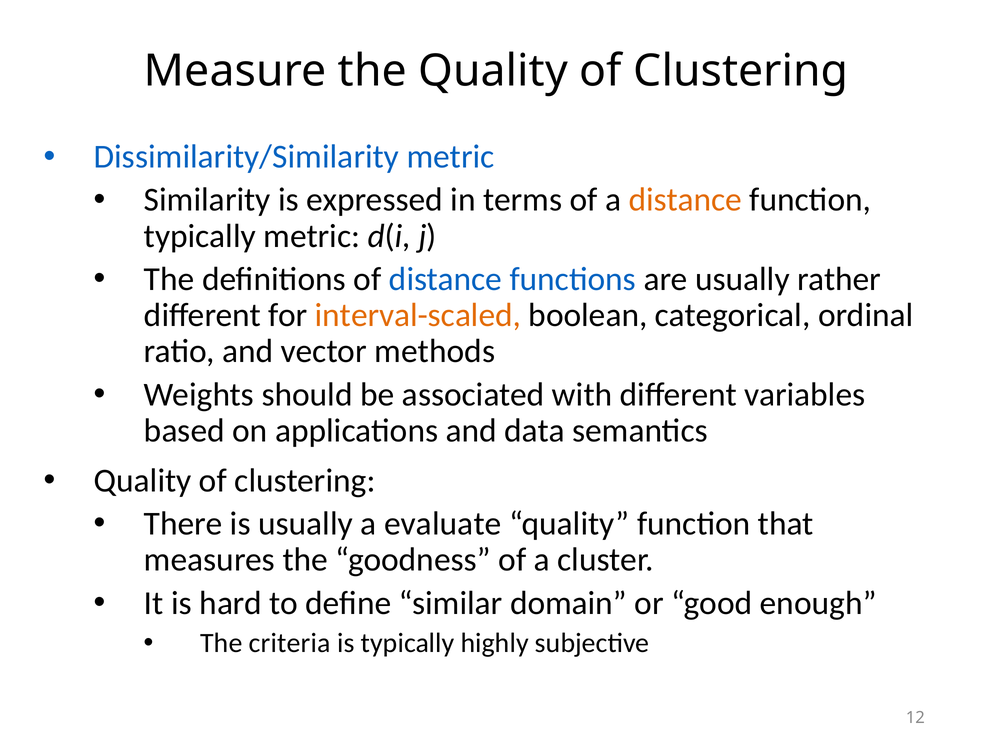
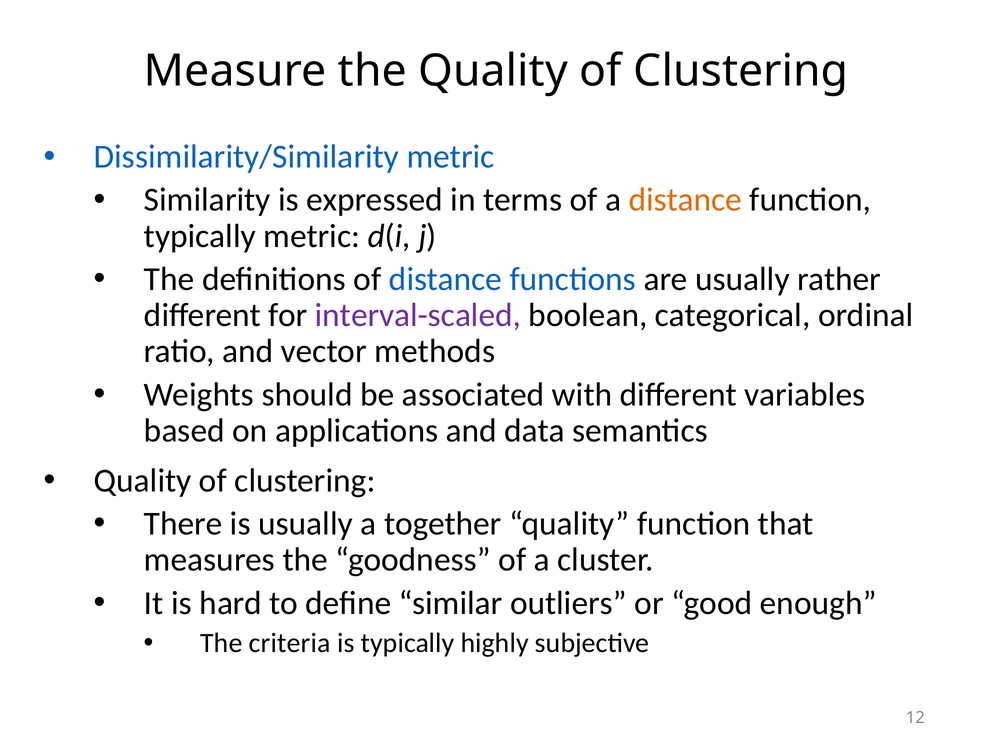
interval-scaled colour: orange -> purple
evaluate: evaluate -> together
domain: domain -> outliers
